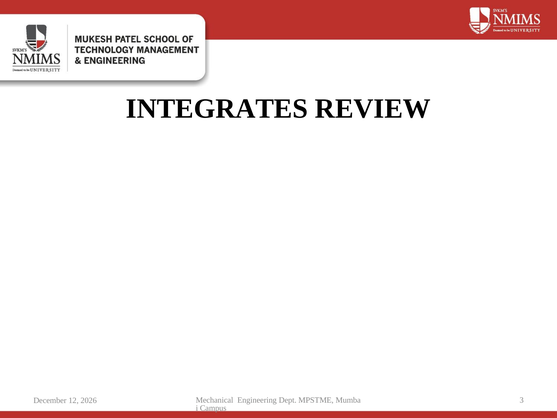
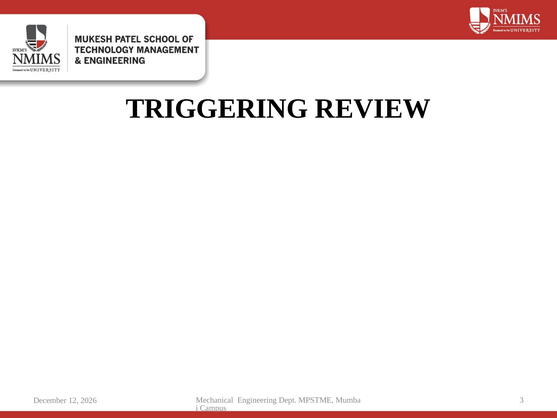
INTEGRATES: INTEGRATES -> TRIGGERING
